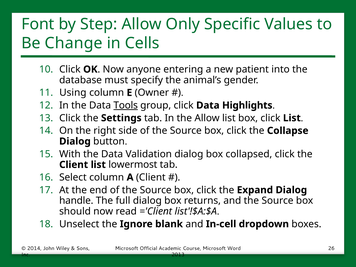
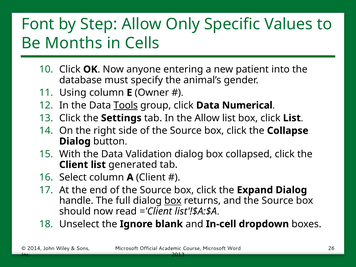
Change: Change -> Months
Highlights: Highlights -> Numerical
lowermost: lowermost -> generated
box at (173, 201) underline: none -> present
